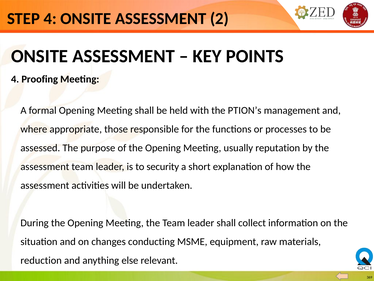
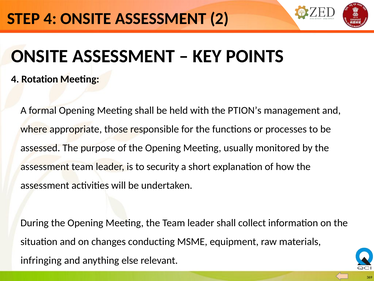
Proofing: Proofing -> Rotation
reputation: reputation -> monitored
reduction: reduction -> infringing
